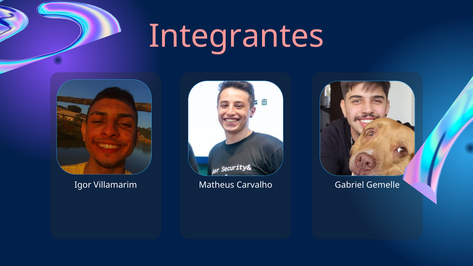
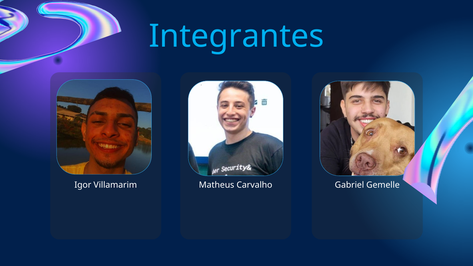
Integrantes colour: pink -> light blue
